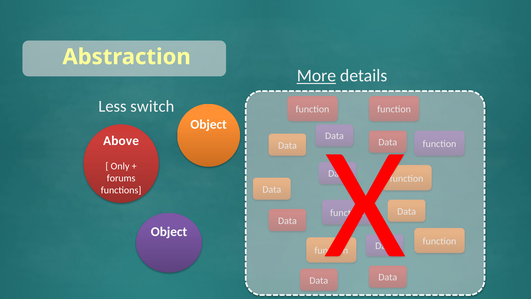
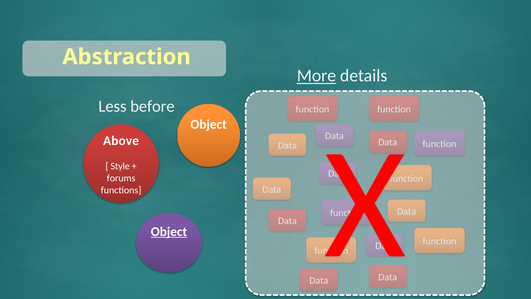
switch: switch -> before
Only: Only -> Style
Object at (169, 231) underline: none -> present
